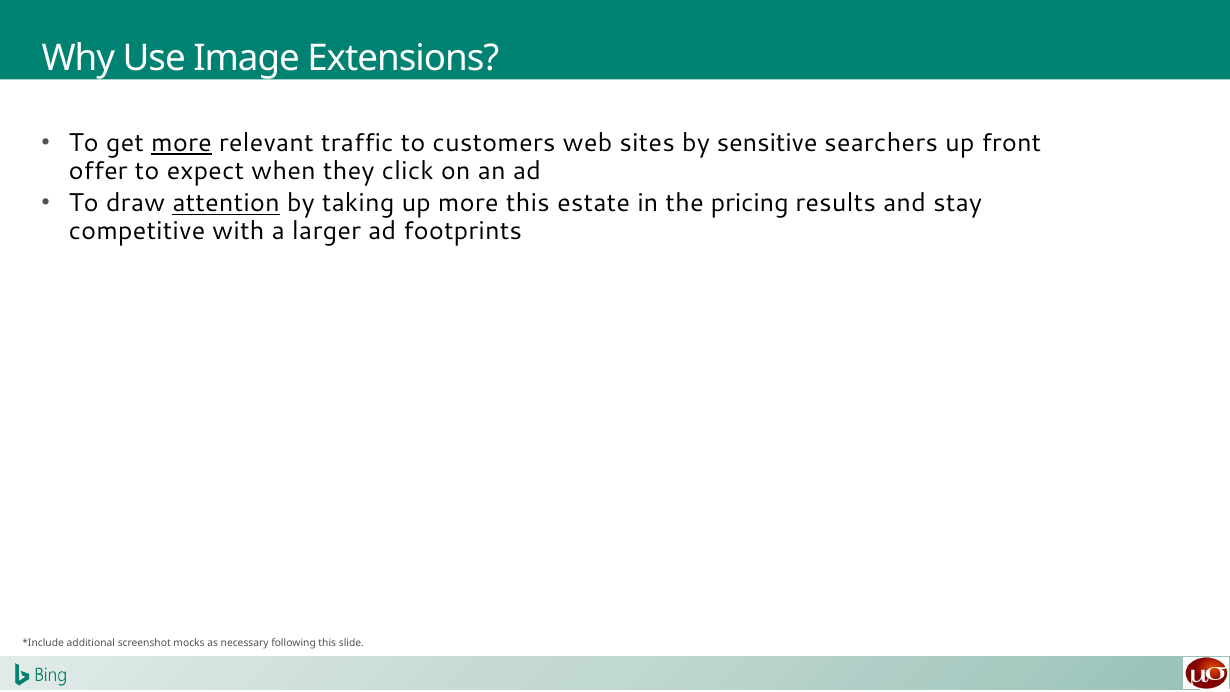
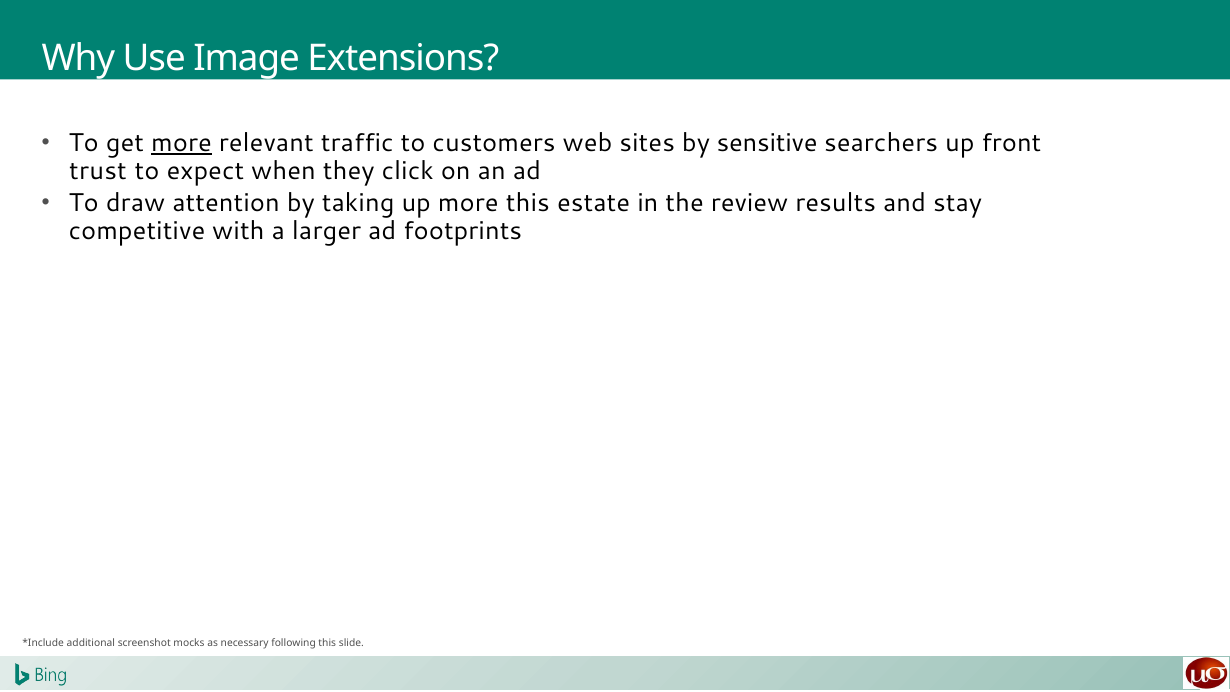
offer: offer -> trust
attention underline: present -> none
pricing: pricing -> review
